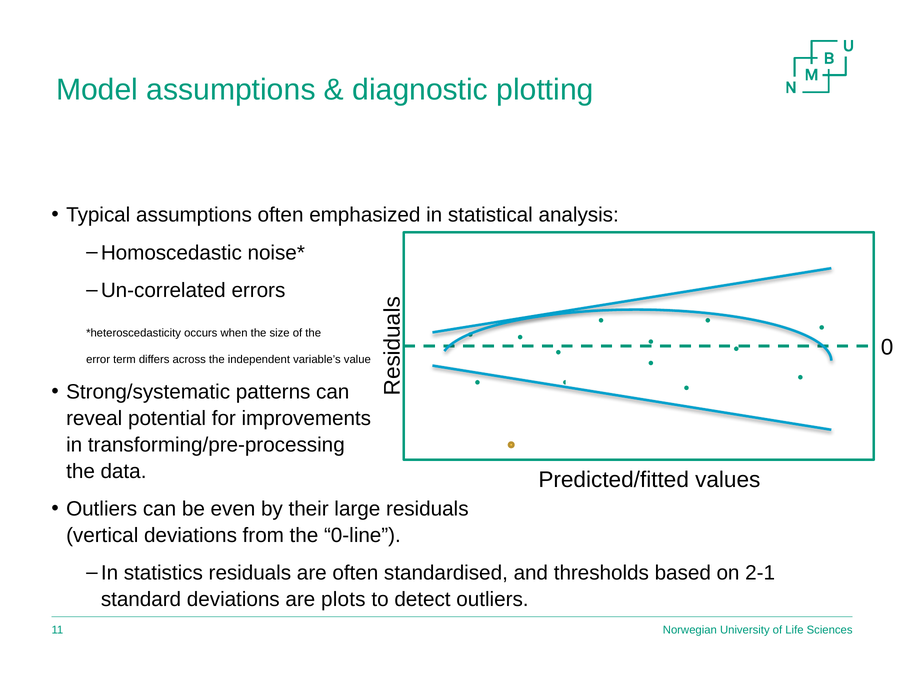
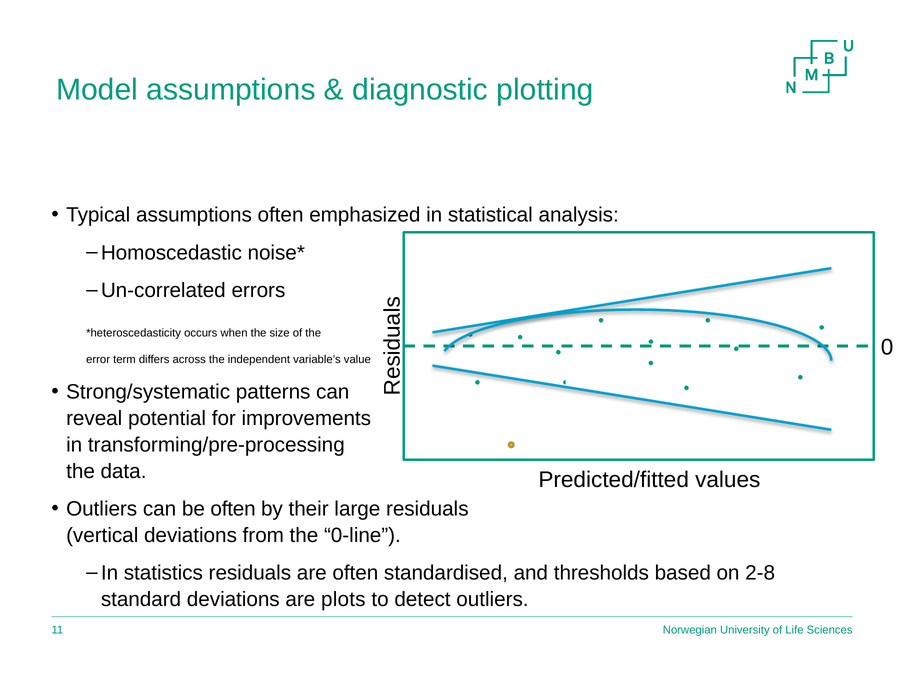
be even: even -> often
2-1: 2-1 -> 2-8
